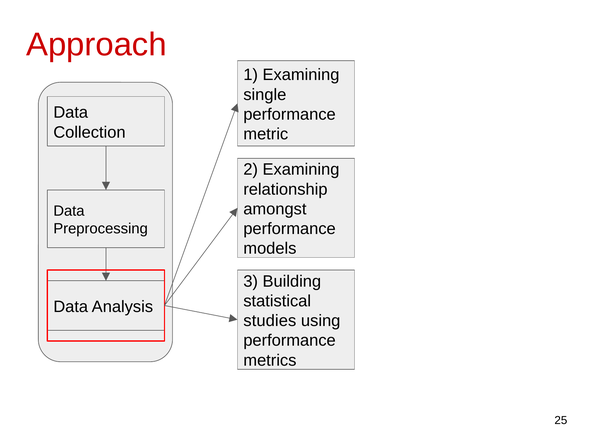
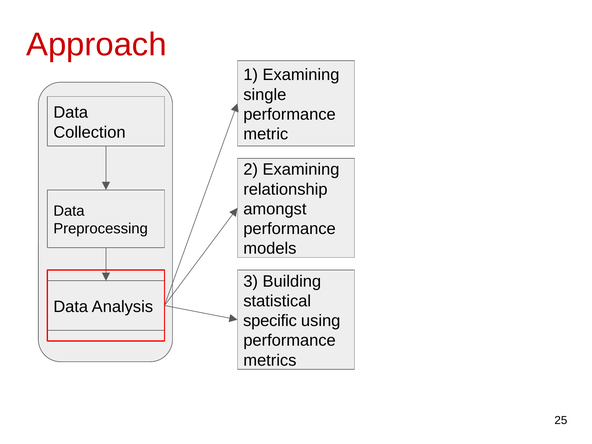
studies: studies -> specific
